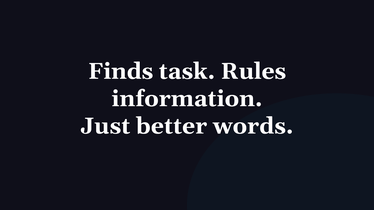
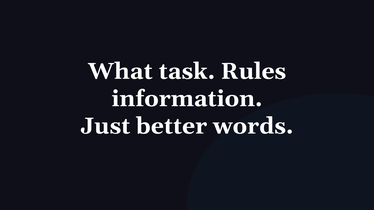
Finds: Finds -> What
